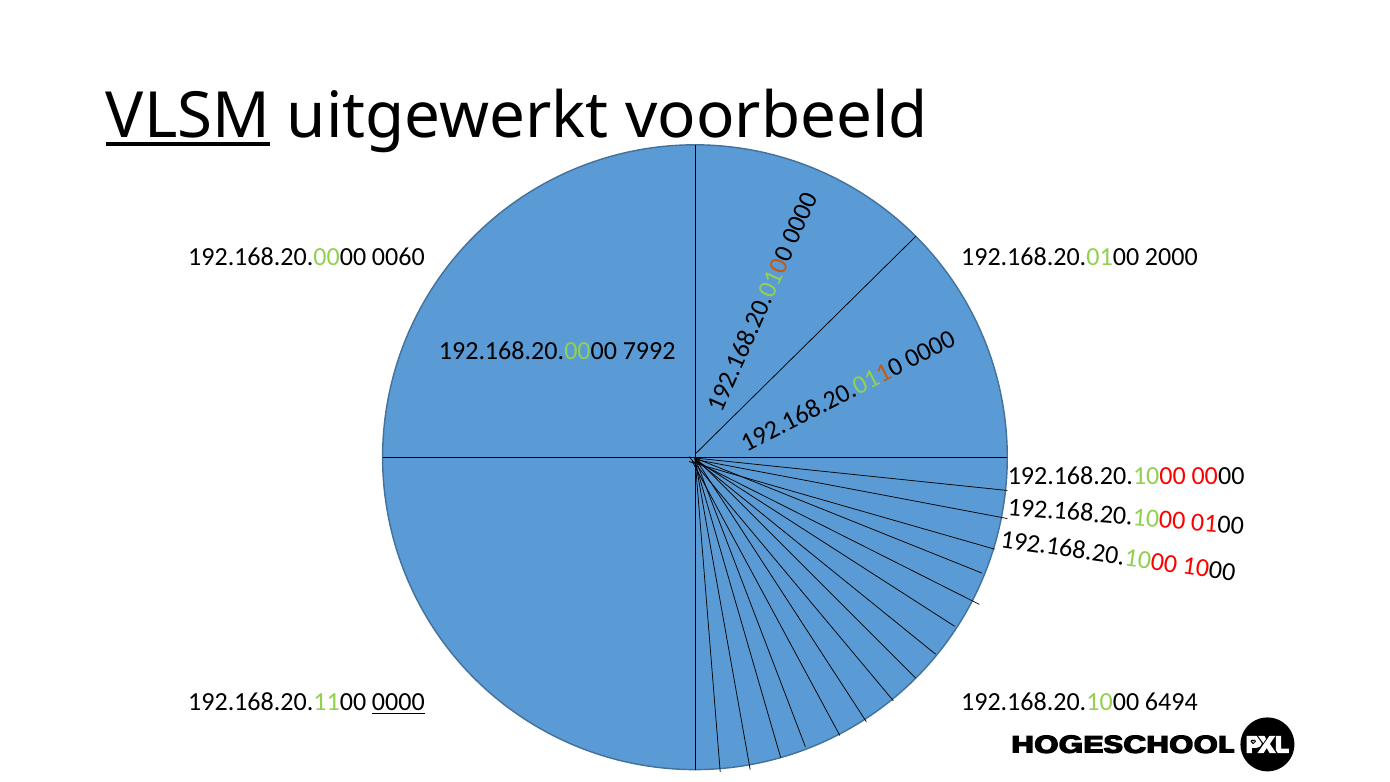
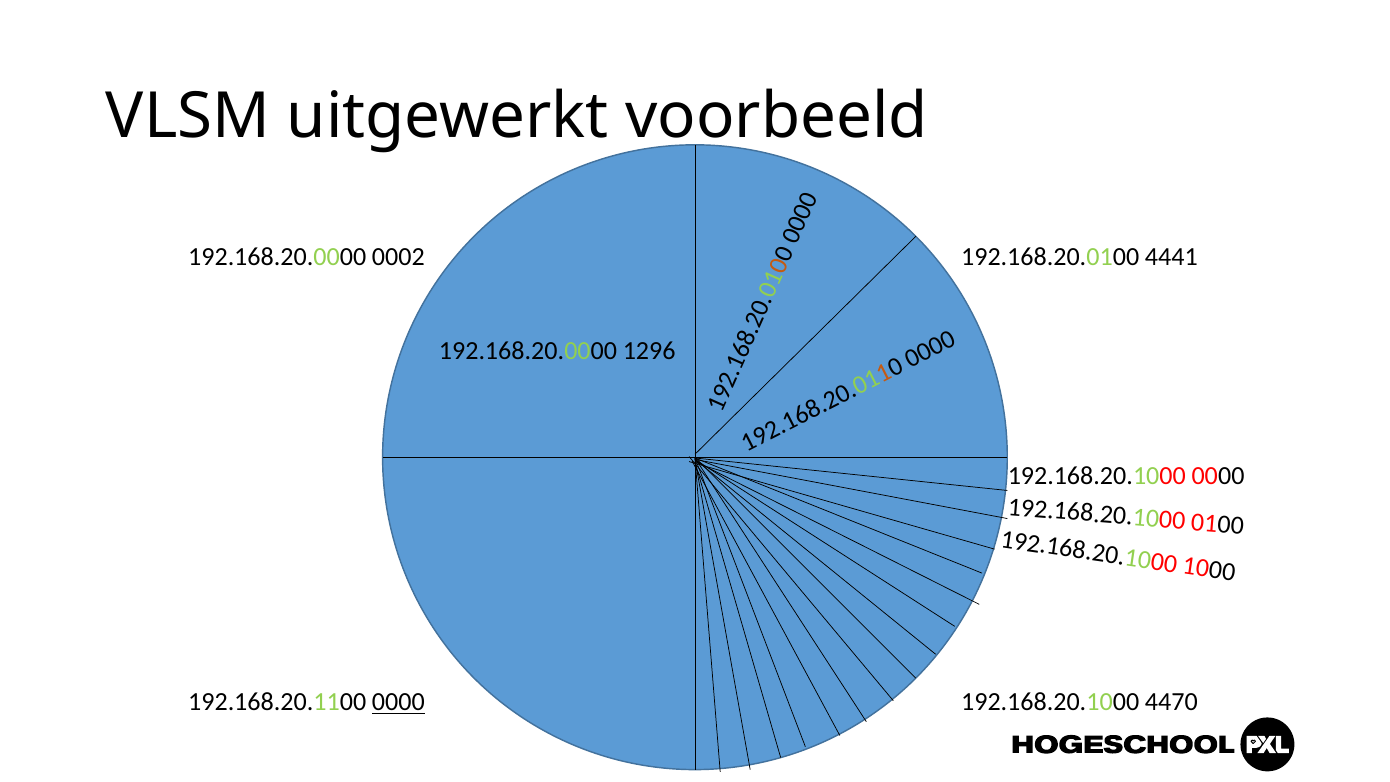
VLSM underline: present -> none
0060: 0060 -> 0002
2000: 2000 -> 4441
7992: 7992 -> 1296
6494: 6494 -> 4470
